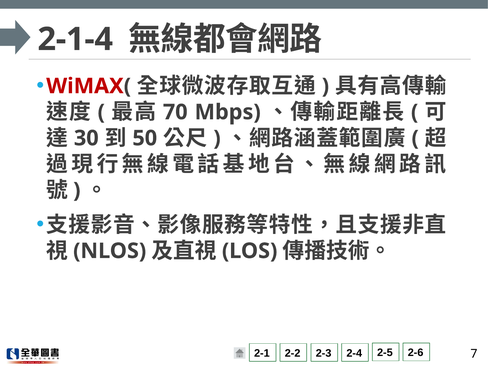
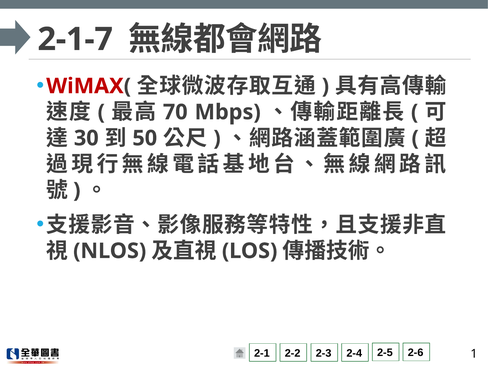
2-1-4: 2-1-4 -> 2-1-7
7: 7 -> 1
